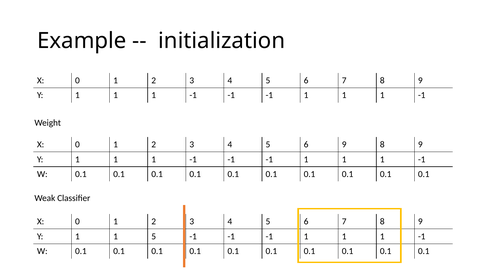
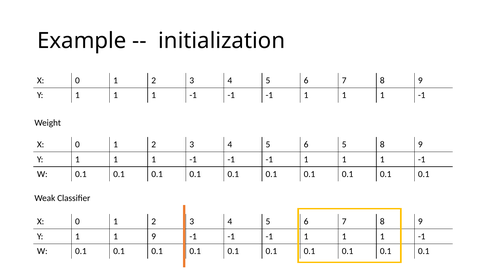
6 9: 9 -> 5
1 5: 5 -> 9
